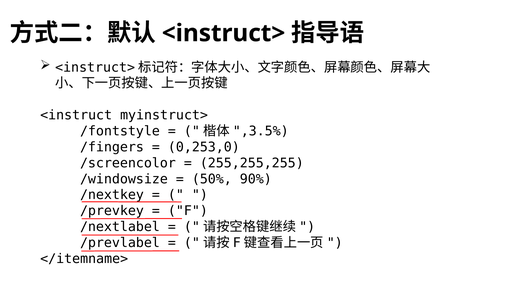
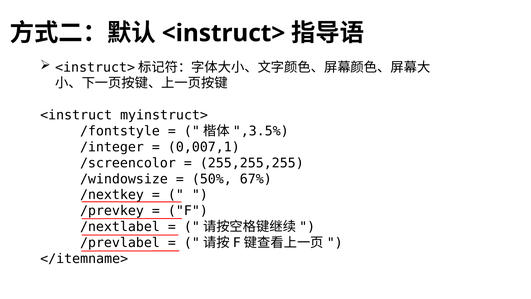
/fingers: /fingers -> /integer
0,253,0: 0,253,0 -> 0,007,1
90%: 90% -> 67%
